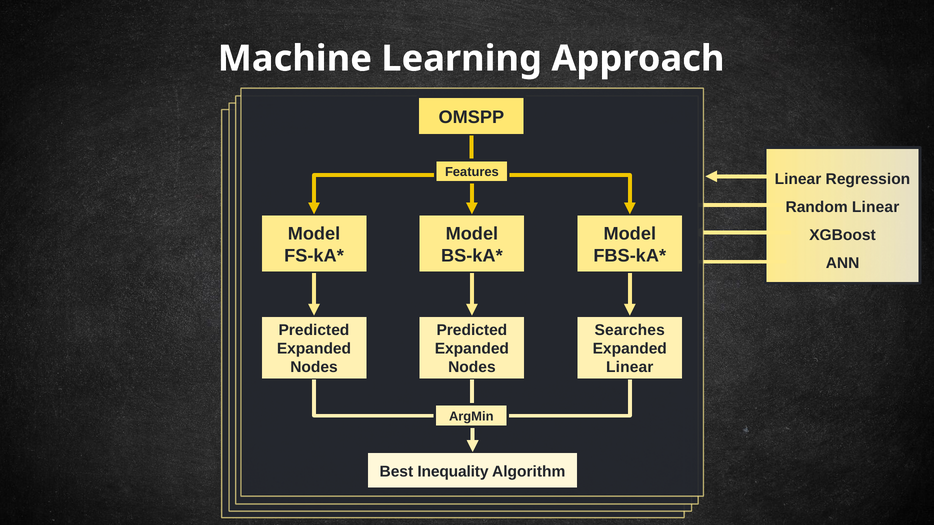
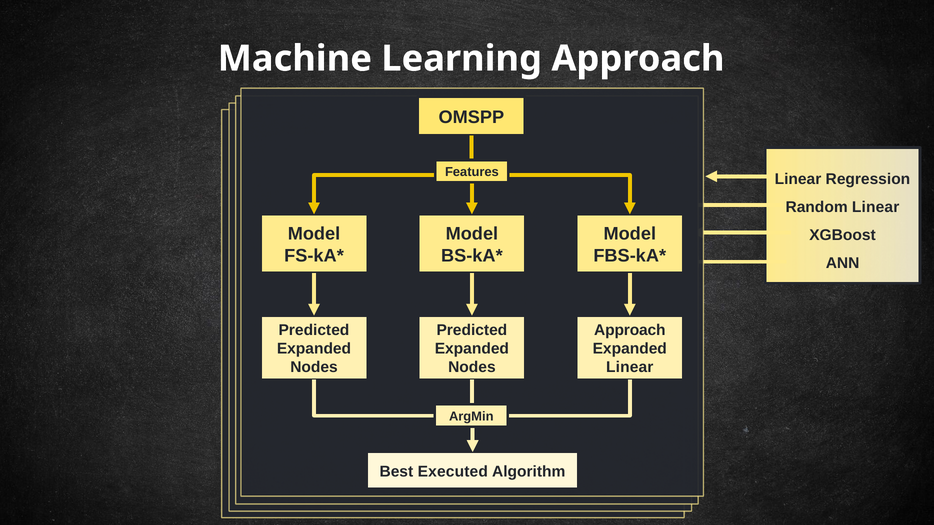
Searches at (630, 330): Searches -> Approach
Inequality: Inequality -> Executed
